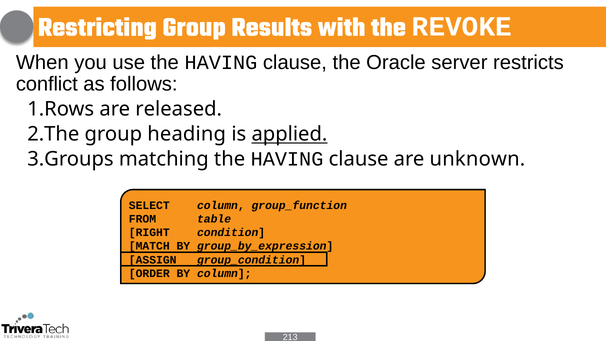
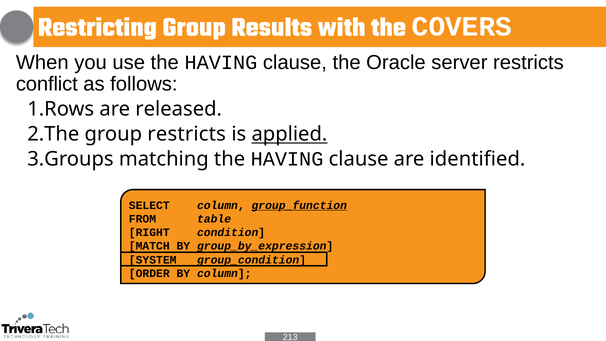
REVOKE: REVOKE -> COVERS
group heading: heading -> restricts
unknown: unknown -> identified
group_function underline: none -> present
ASSIGN: ASSIGN -> SYSTEM
